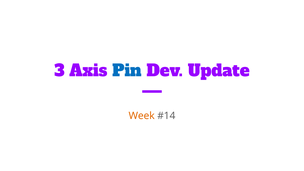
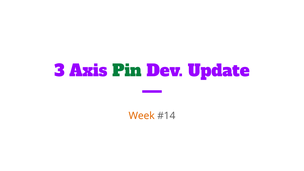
Pin colour: blue -> green
